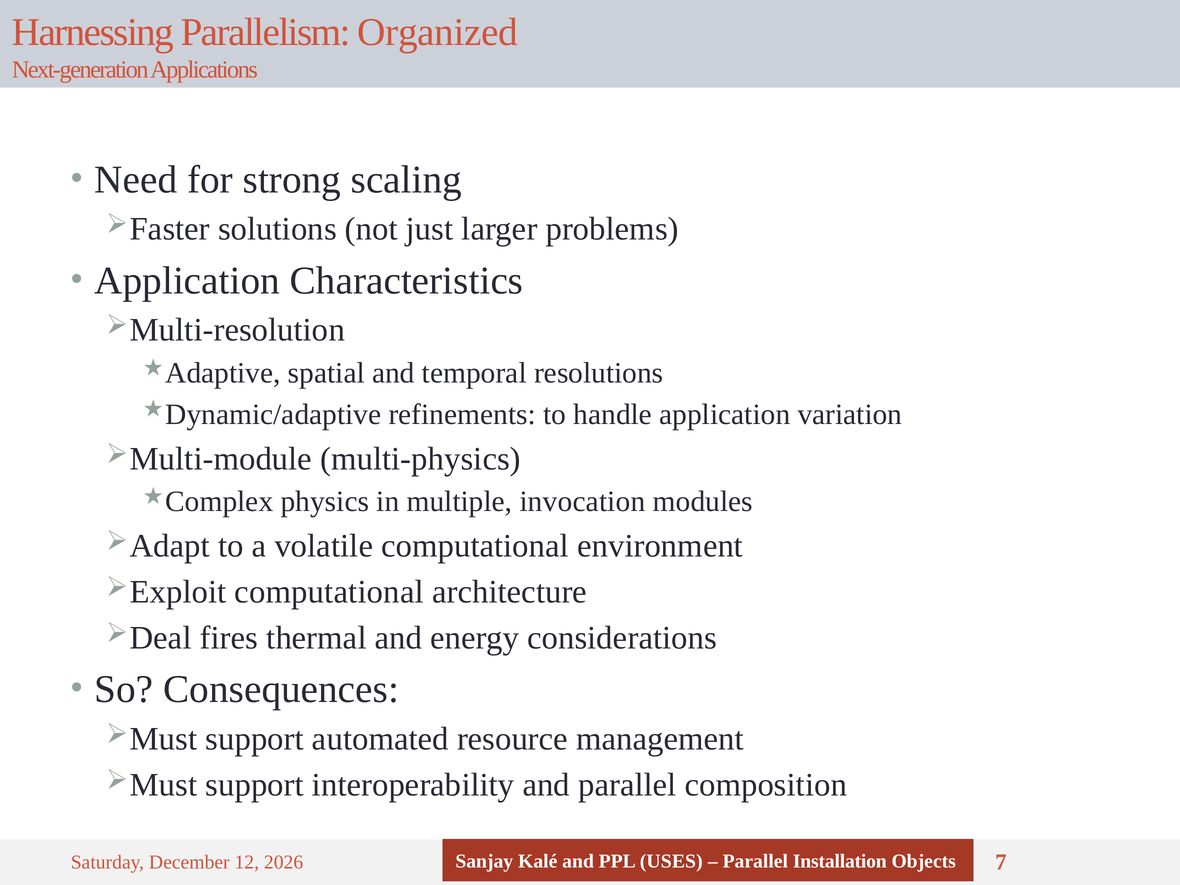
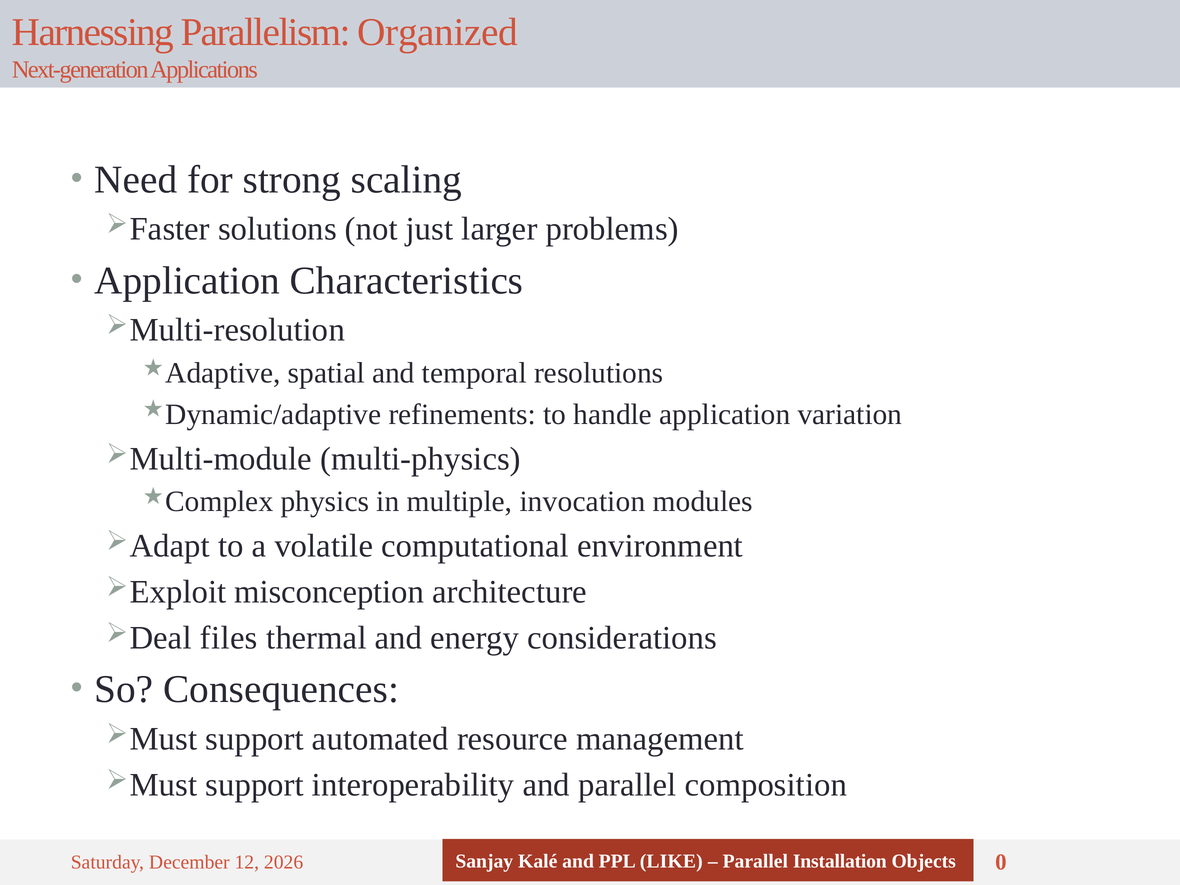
computational at (329, 592): computational -> misconception
fires: fires -> files
USES: USES -> LIKE
7: 7 -> 0
